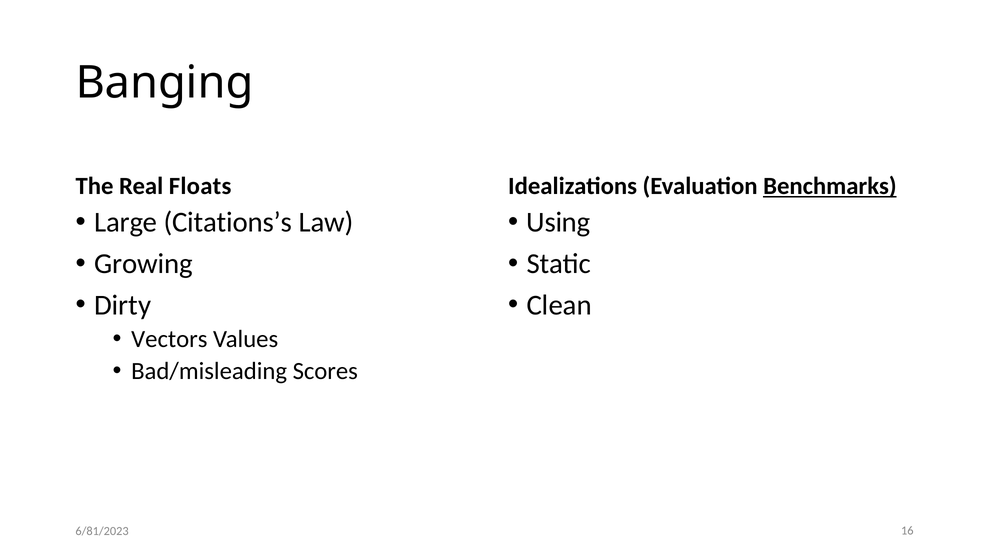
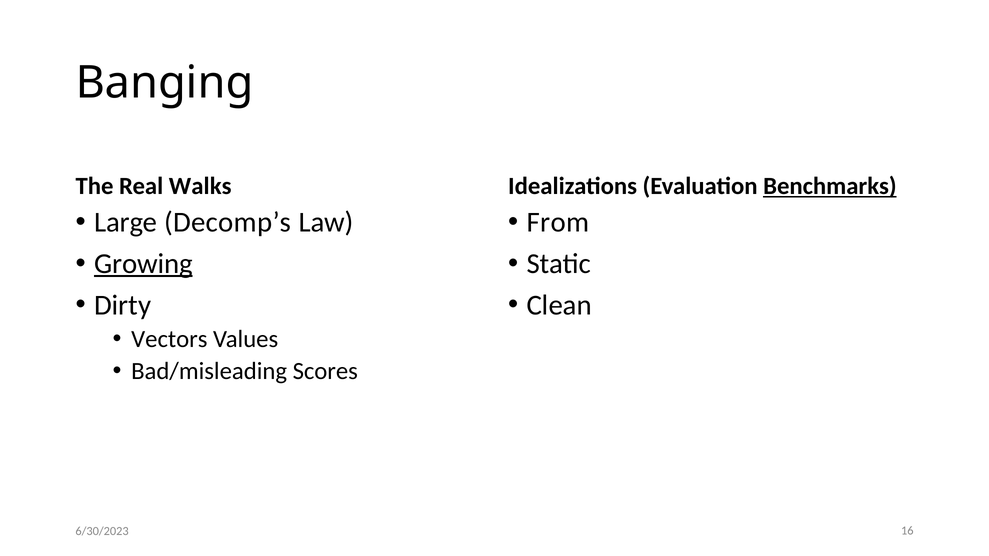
Floats: Floats -> Walks
Citations’s: Citations’s -> Decomp’s
Using: Using -> From
Growing underline: none -> present
6/81/2023: 6/81/2023 -> 6/30/2023
